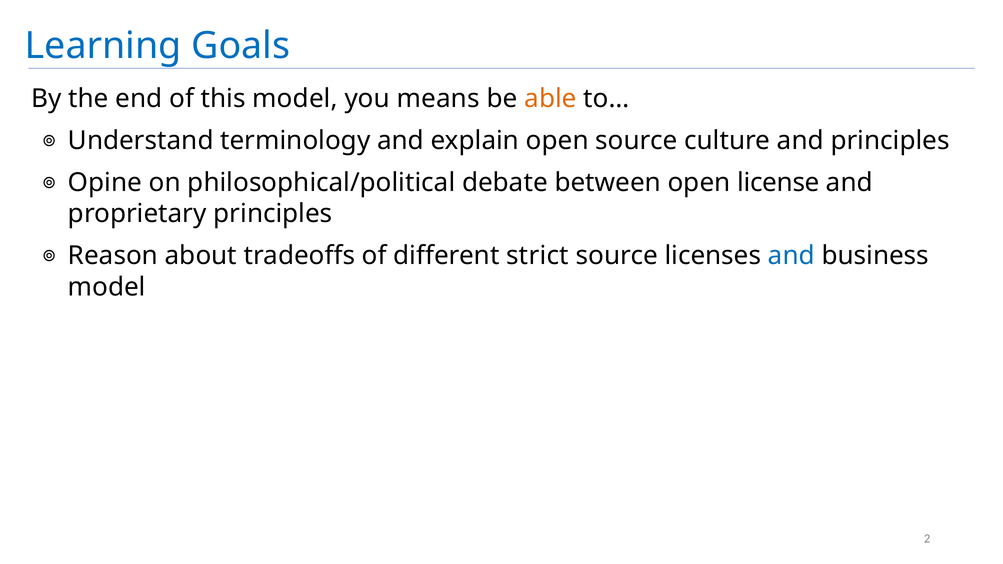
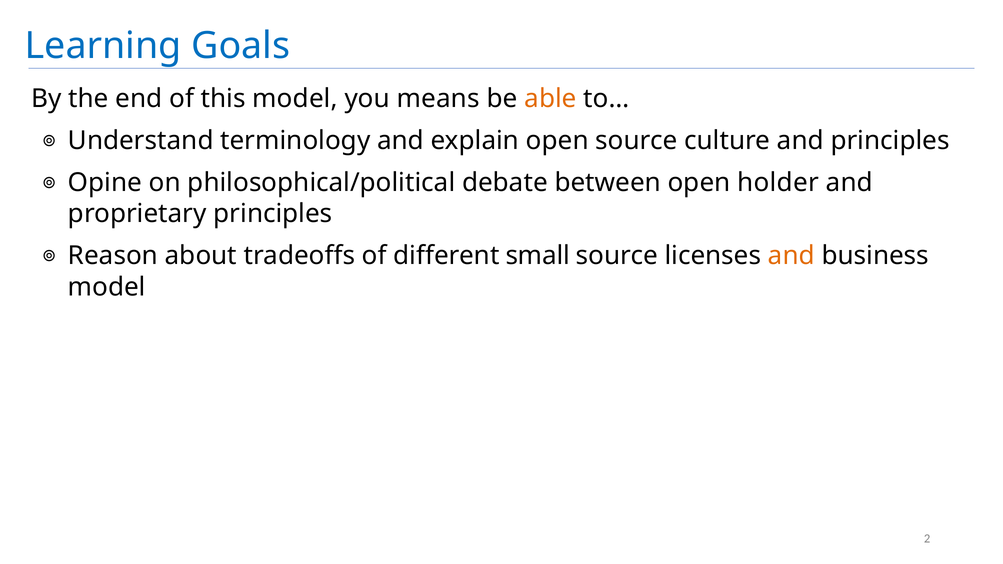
license: license -> holder
strict: strict -> small
and at (791, 256) colour: blue -> orange
